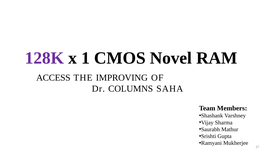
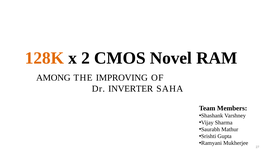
128K colour: purple -> orange
1: 1 -> 2
ACCESS: ACCESS -> AMONG
COLUMNS: COLUMNS -> INVERTER
